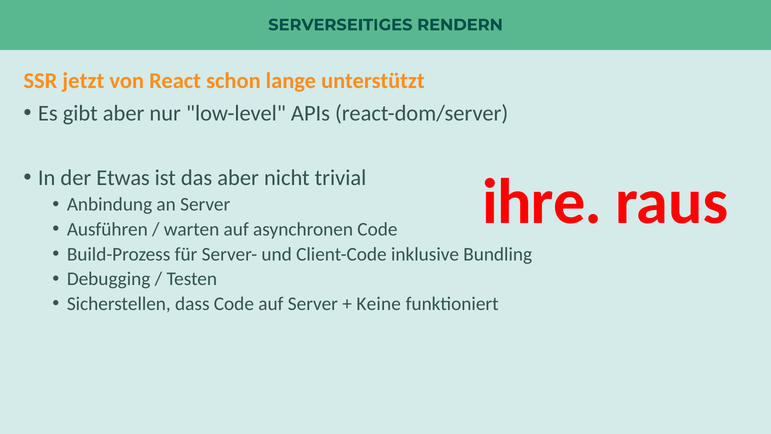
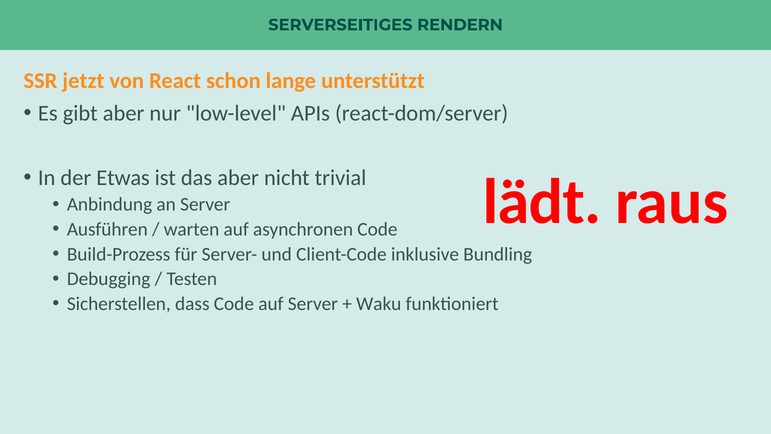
ihre: ihre -> lädt
Keine: Keine -> Waku
